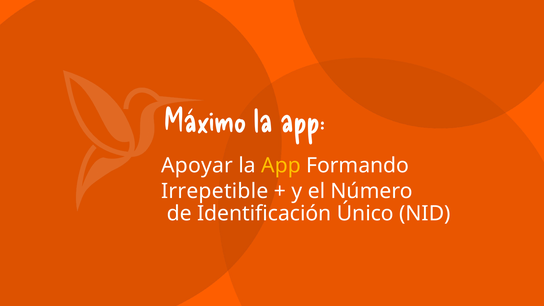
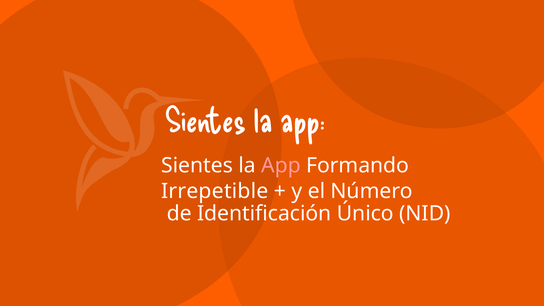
Máximo at (205, 121): Máximo -> Sientes
Apoyar at (197, 166): Apoyar -> Sientes
App at (281, 166) colour: yellow -> pink
